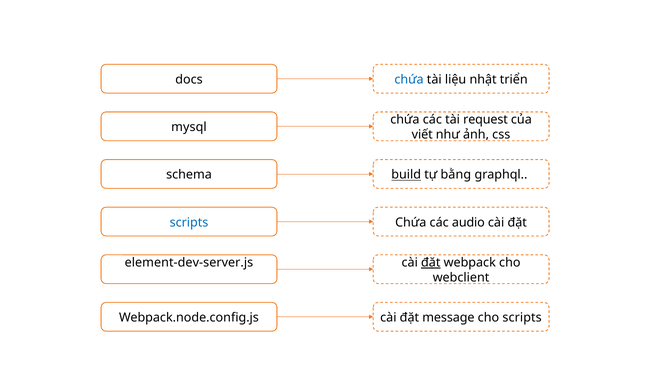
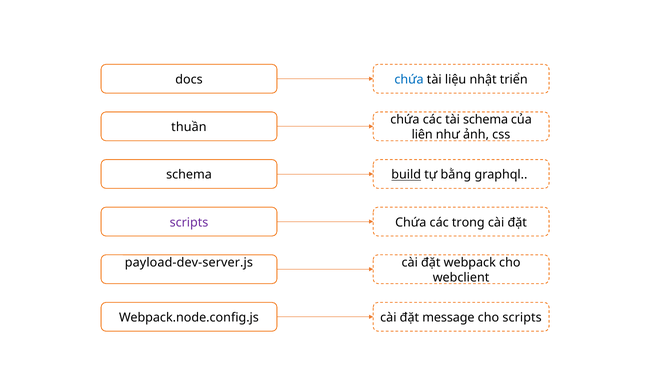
tài request: request -> schema
mysql: mysql -> thuần
viết: viết -> liên
scripts at (189, 222) colour: blue -> purple
audio: audio -> trong
element-dev-server.js: element-dev-server.js -> payload-dev-server.js
đặt at (431, 262) underline: present -> none
